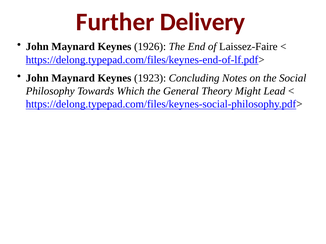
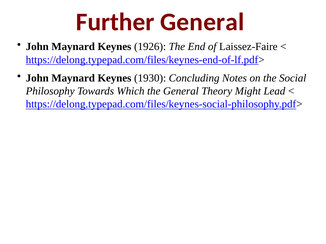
Further Delivery: Delivery -> General
1923: 1923 -> 1930
